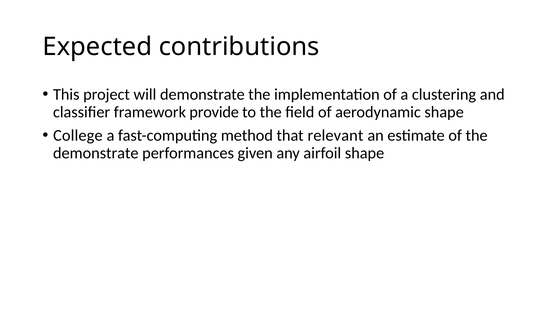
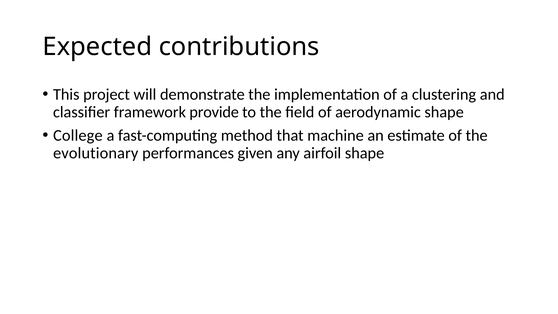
relevant: relevant -> machine
demonstrate at (96, 153): demonstrate -> evolutionary
